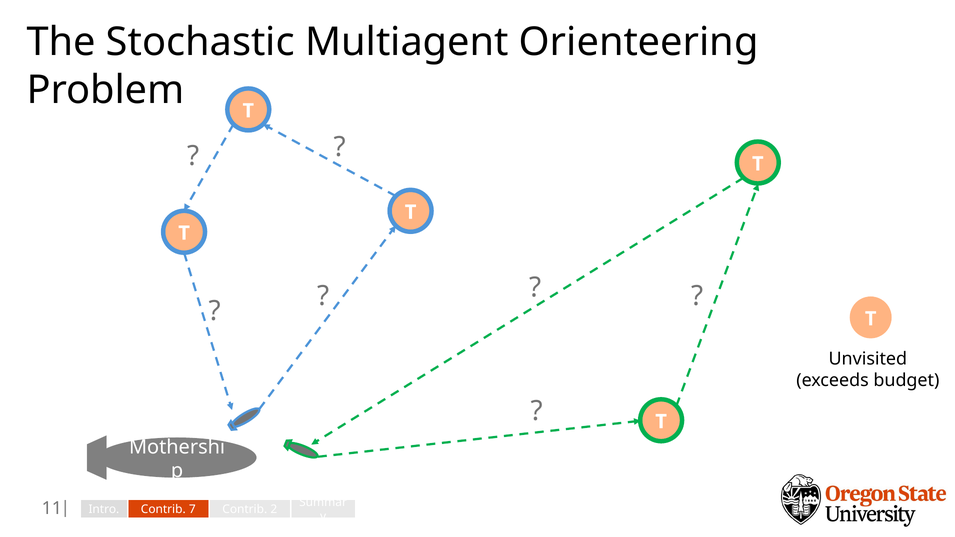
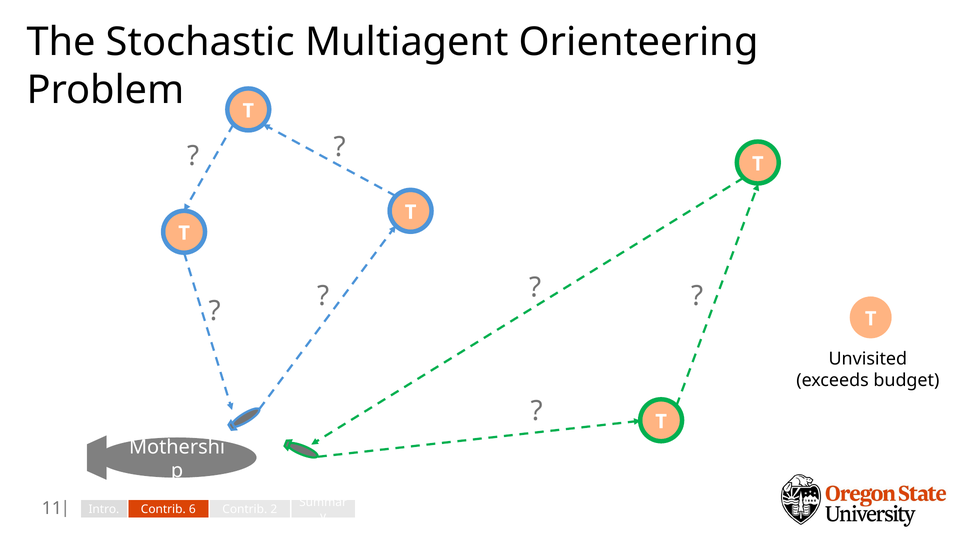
7: 7 -> 6
